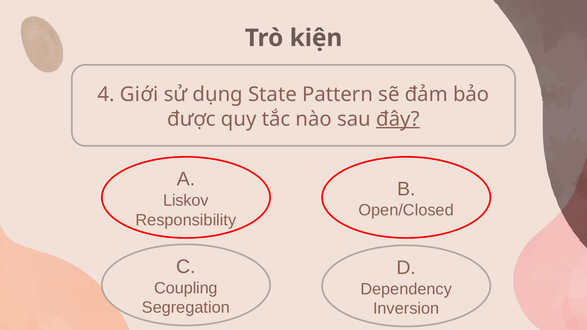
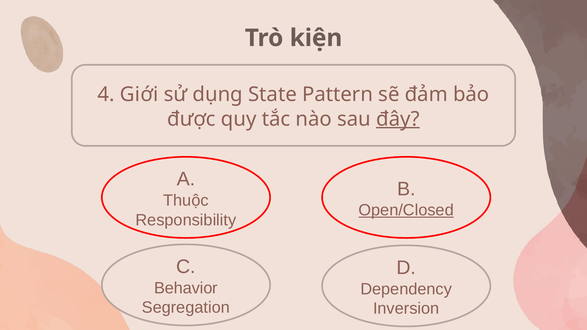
Liskov: Liskov -> Thuộc
Open/Closed underline: none -> present
Coupling: Coupling -> Behavior
